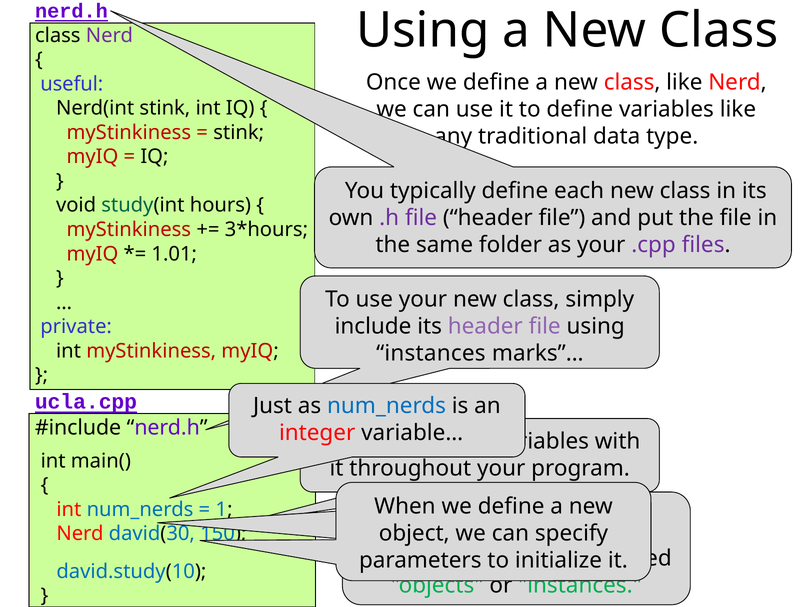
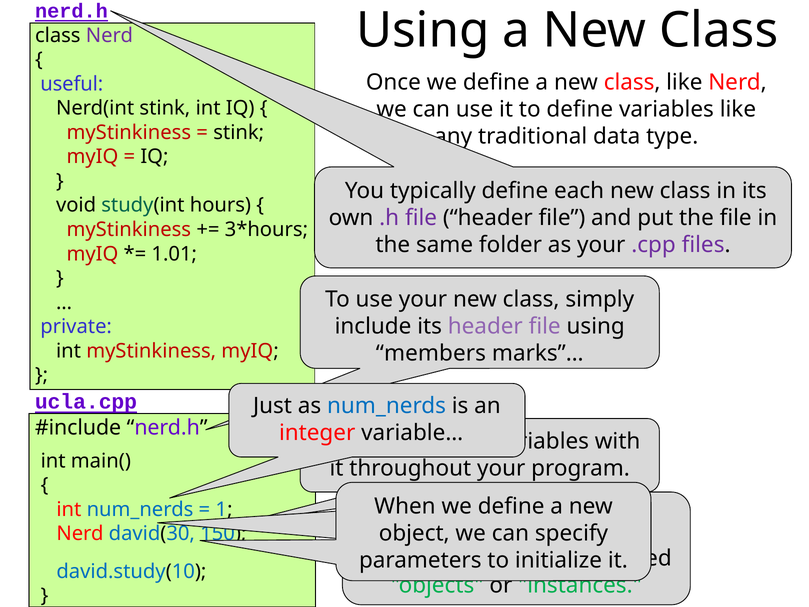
instances at (431, 353): instances -> members
